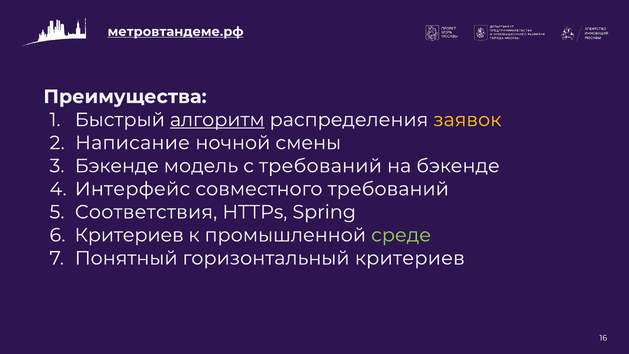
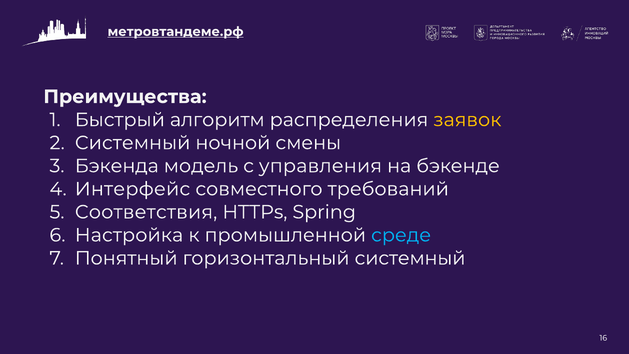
алгоритм underline: present -> none
Написание at (133, 143): Написание -> Системный
Бэкенде at (117, 166): Бэкенде -> Бэкенда
с требований: требований -> управления
Критериев at (129, 235): Критериев -> Настройка
среде colour: light green -> light blue
горизонтальный критериев: критериев -> системный
